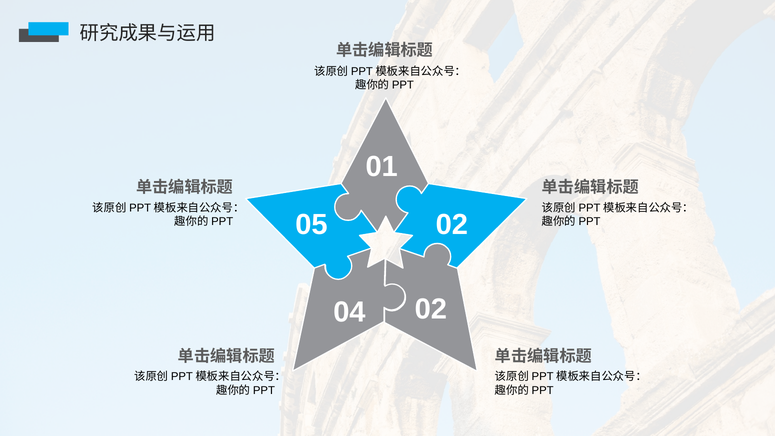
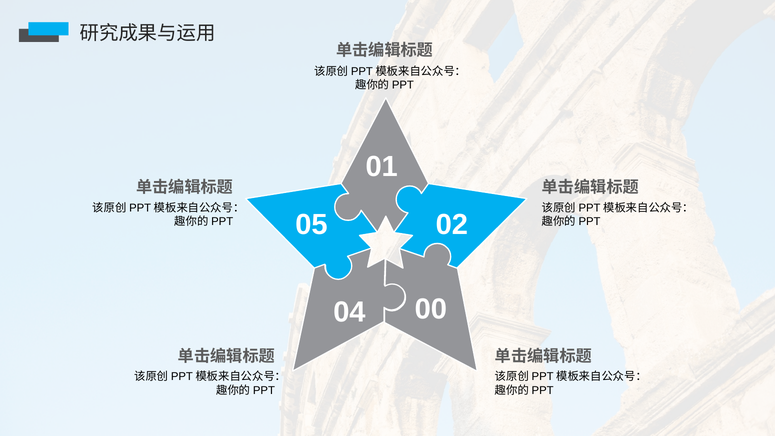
04 02: 02 -> 00
